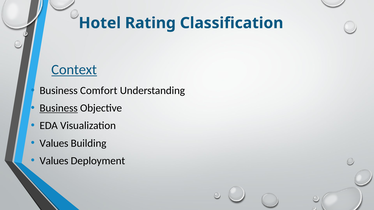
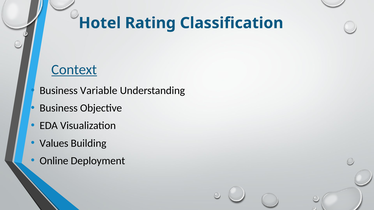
Comfort: Comfort -> Variable
Business at (59, 108) underline: present -> none
Values at (54, 161): Values -> Online
